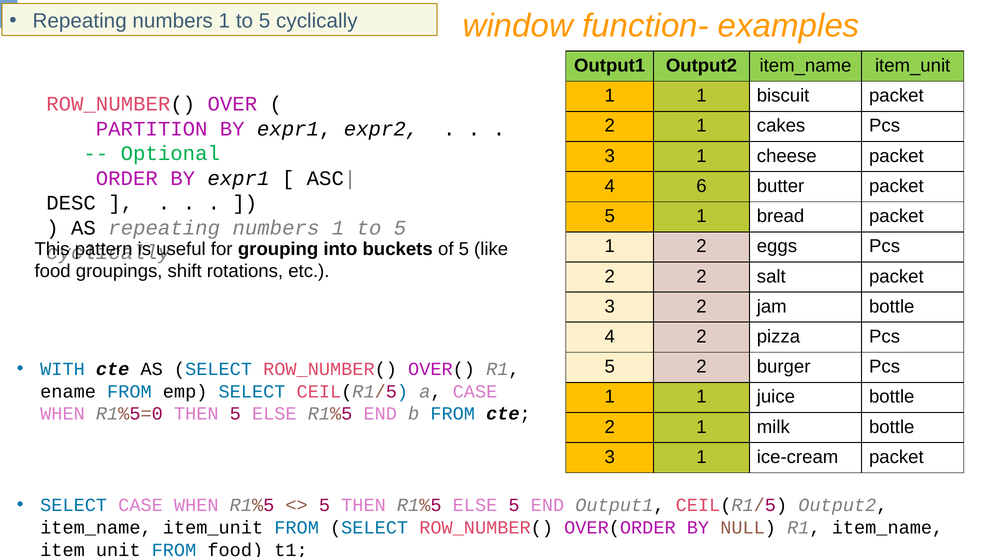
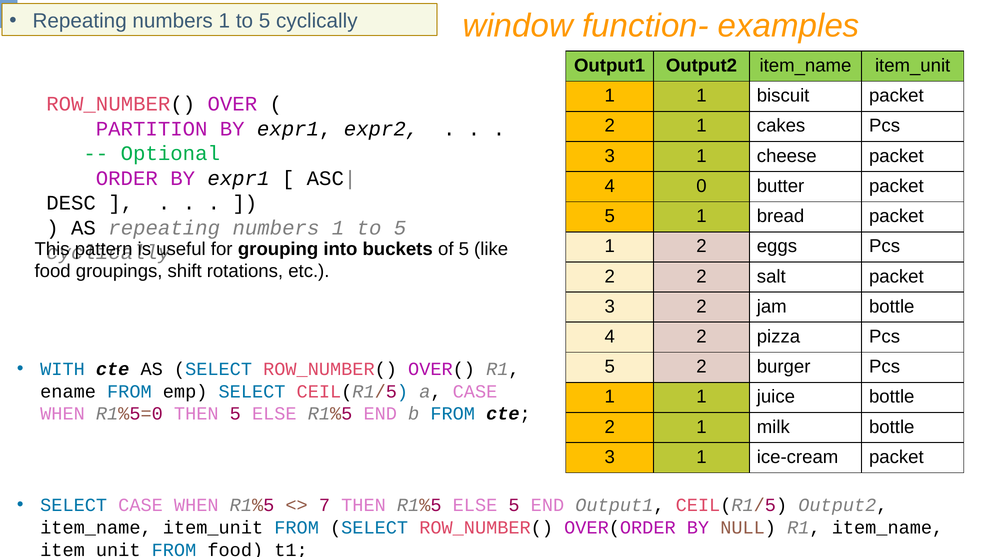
6: 6 -> 0
5 at (324, 506): 5 -> 7
